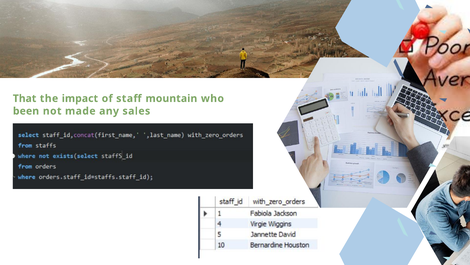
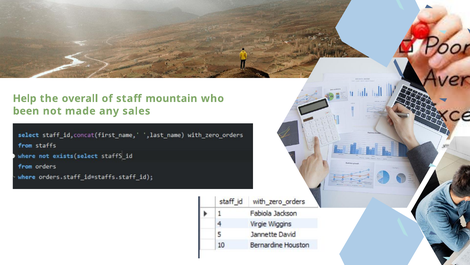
That: That -> Help
impact: impact -> overall
